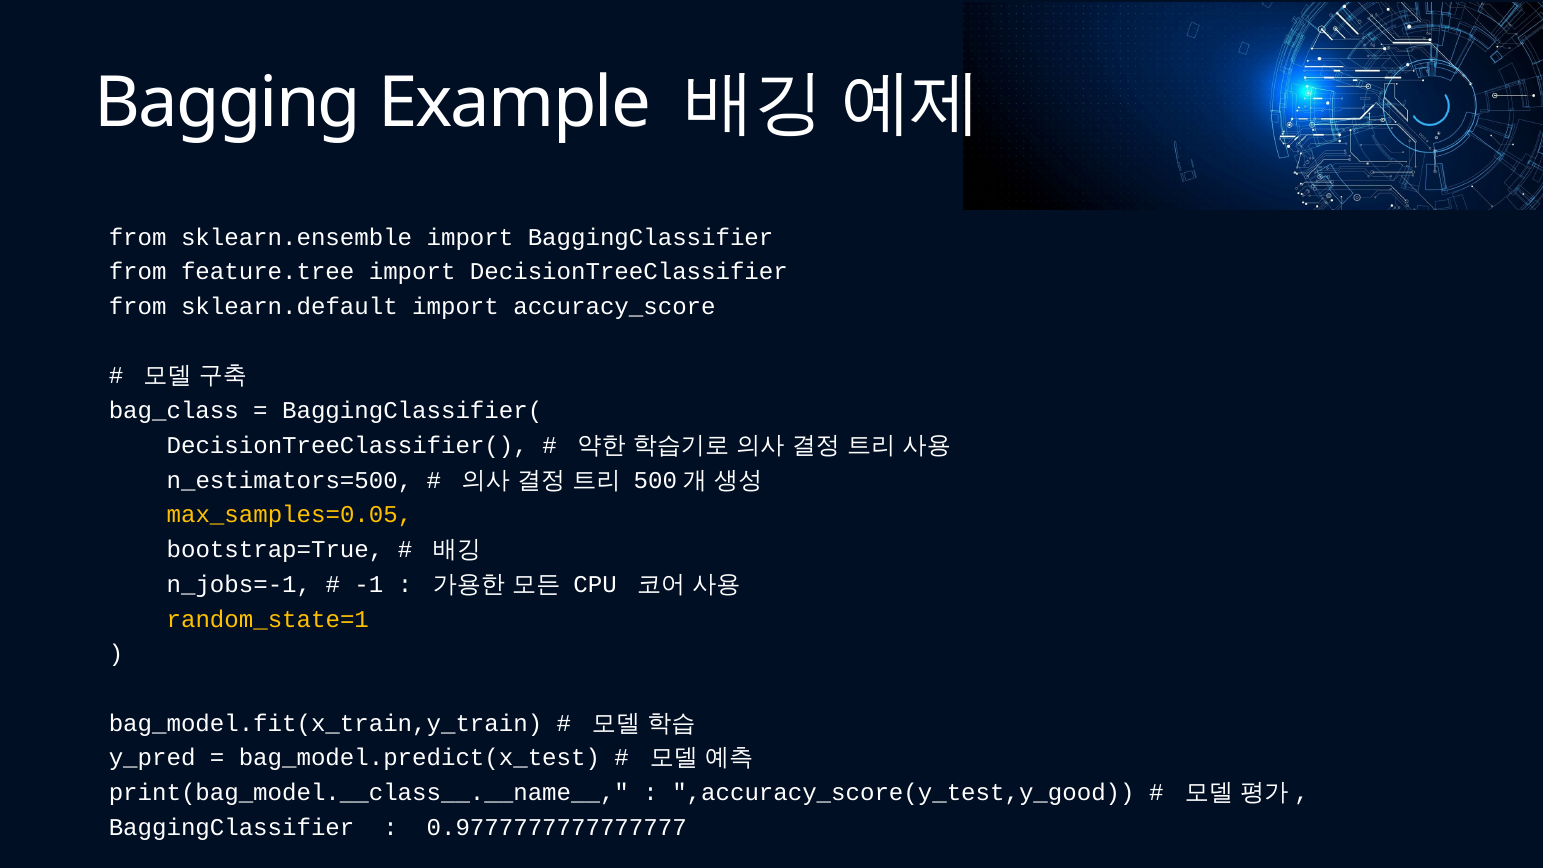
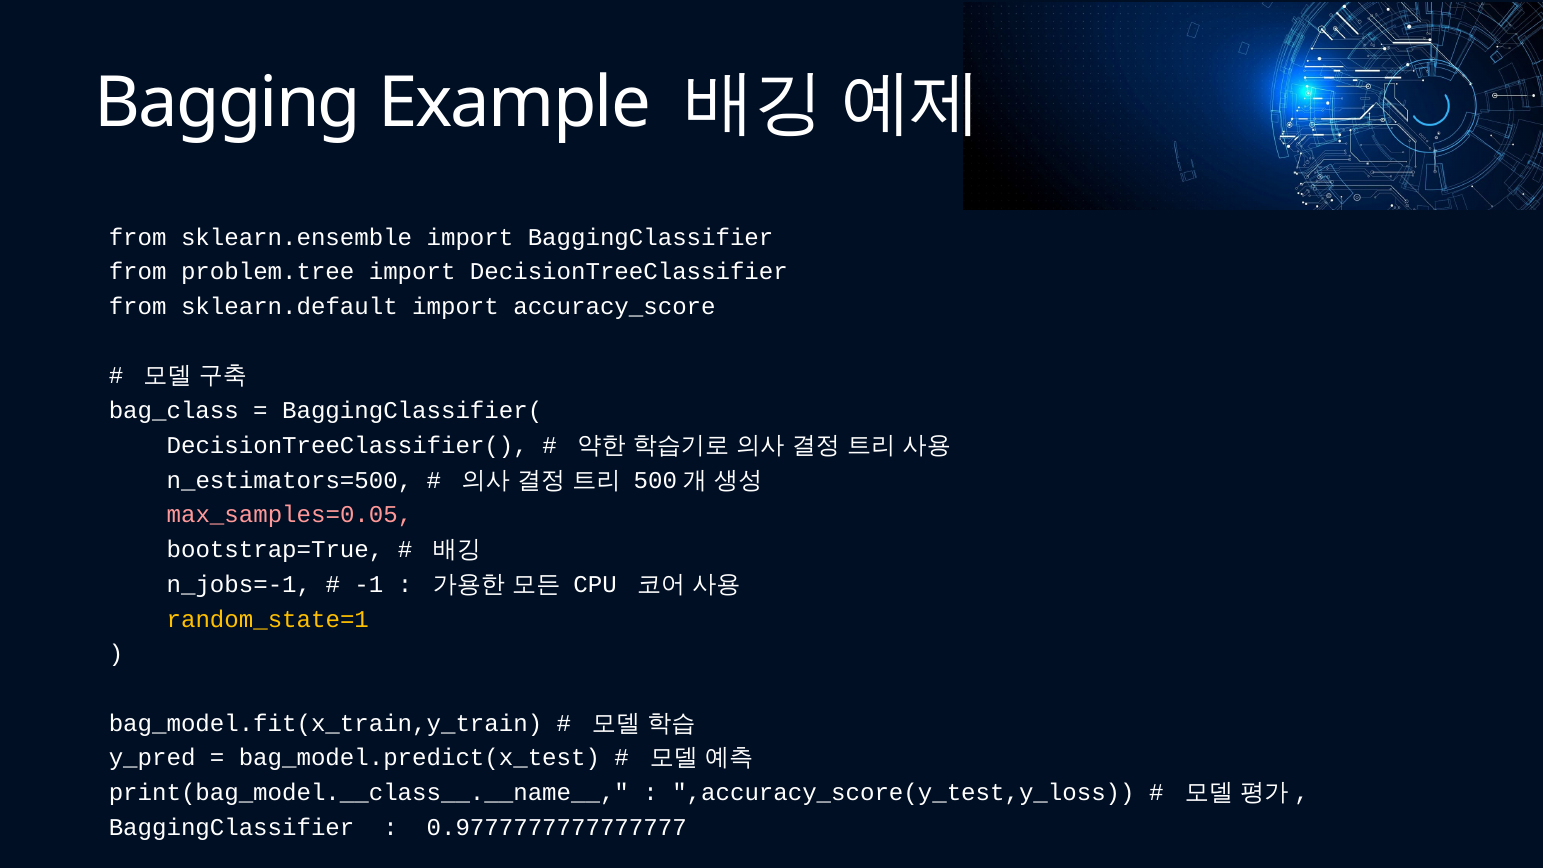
feature.tree: feature.tree -> problem.tree
max_samples=0.05 colour: yellow -> pink
,accuracy_score(y_test,y_good: ,accuracy_score(y_test,y_good -> ,accuracy_score(y_test,y_loss
